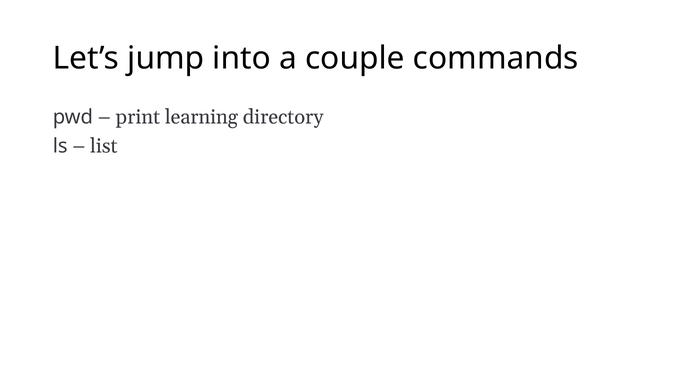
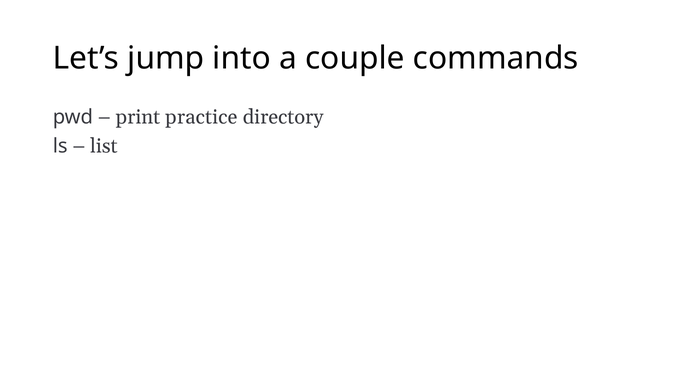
learning: learning -> practice
